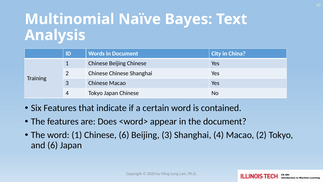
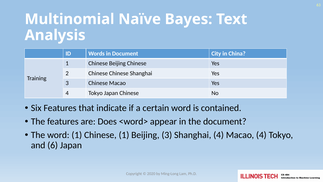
Chinese 6: 6 -> 1
Macao 2: 2 -> 4
